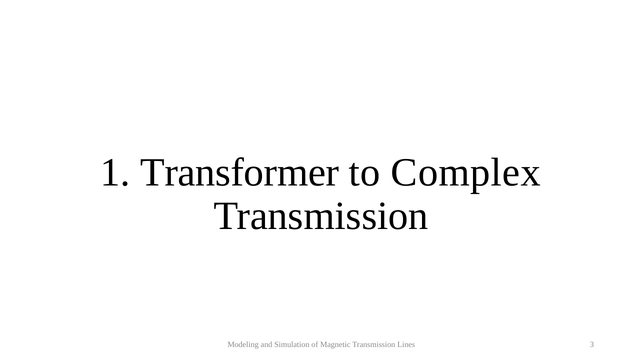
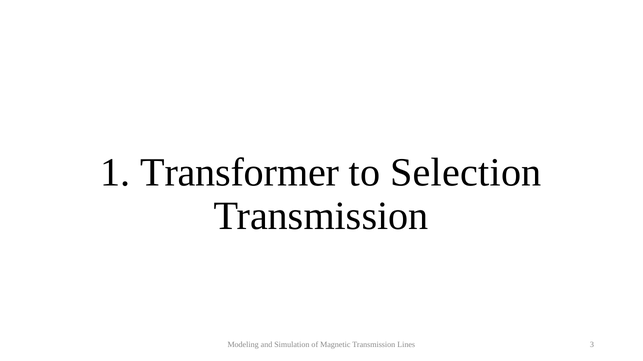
Complex: Complex -> Selection
